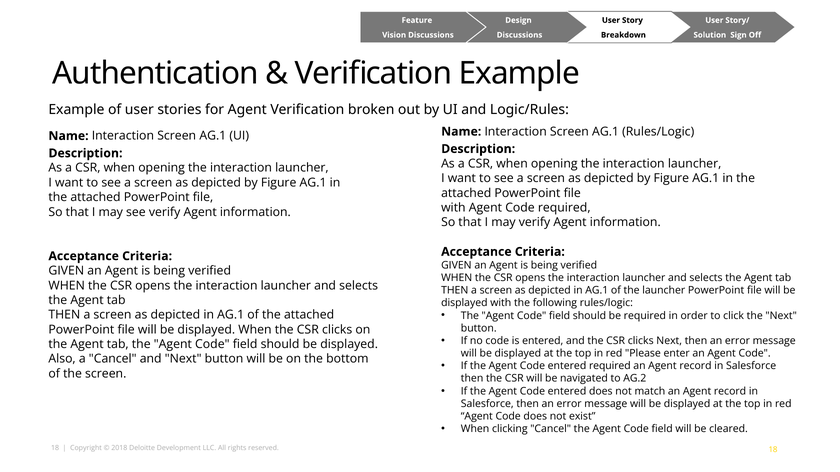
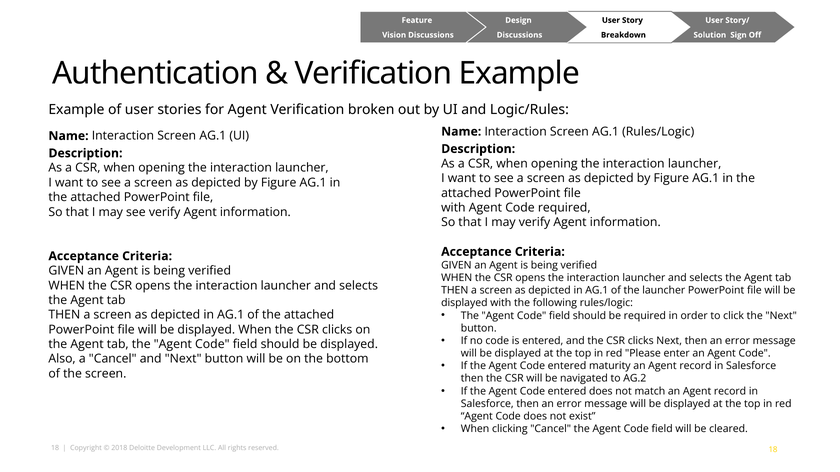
entered required: required -> maturity
